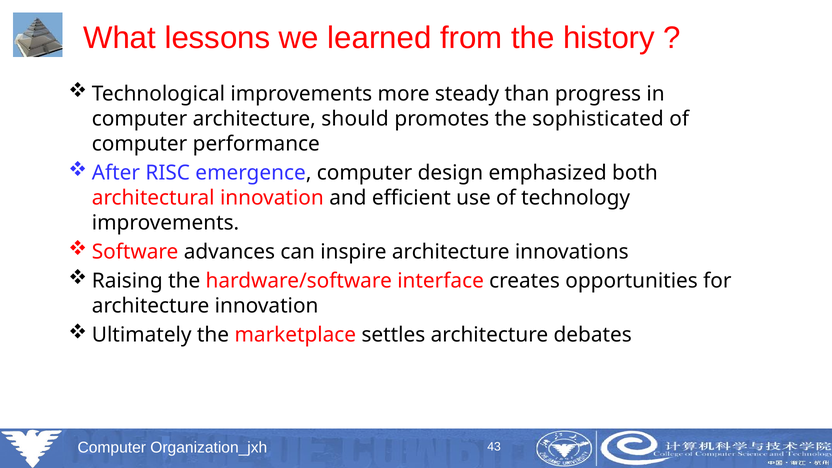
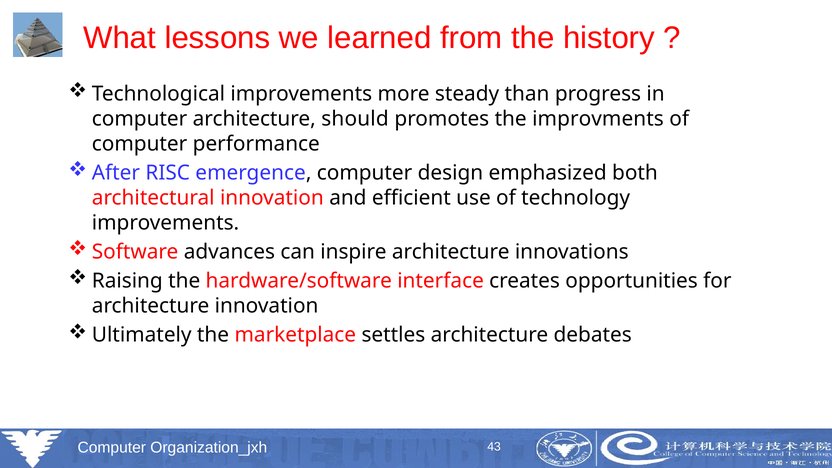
sophisticated: sophisticated -> improvments
